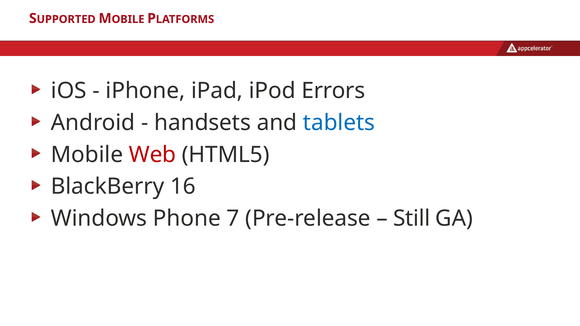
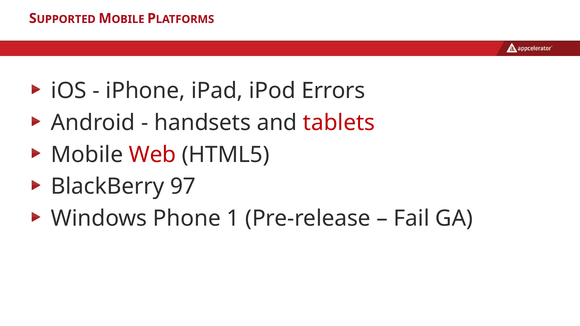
tablets colour: blue -> red
16: 16 -> 97
7: 7 -> 1
Still: Still -> Fail
